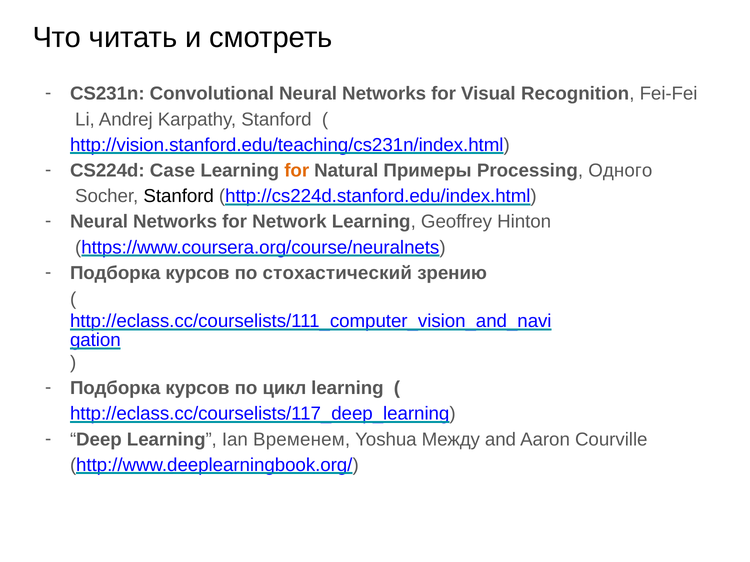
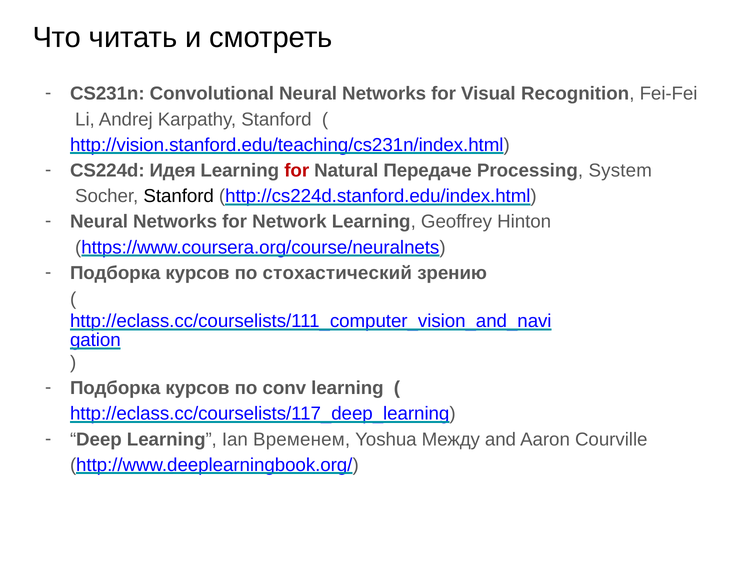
Case: Case -> Идея
for at (297, 171) colour: orange -> red
Примеры: Примеры -> Передаче
Одного: Одного -> System
цикл: цикл -> conv
